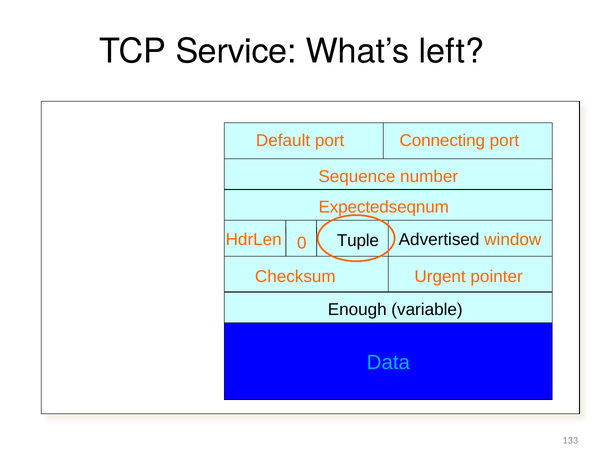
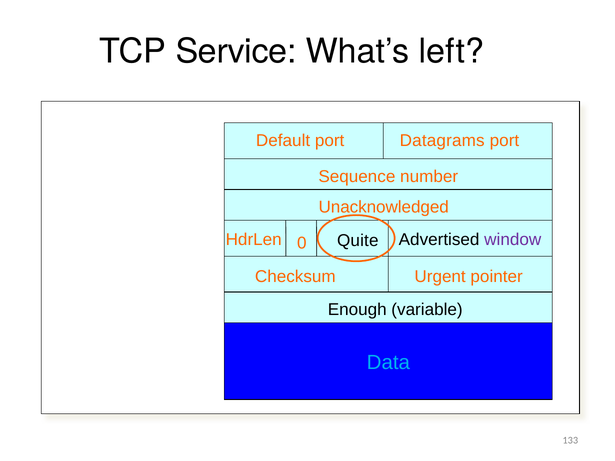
Connecting: Connecting -> Datagrams
Expectedseqnum: Expectedseqnum -> Unacknowledged
window colour: orange -> purple
Tuple: Tuple -> Quite
